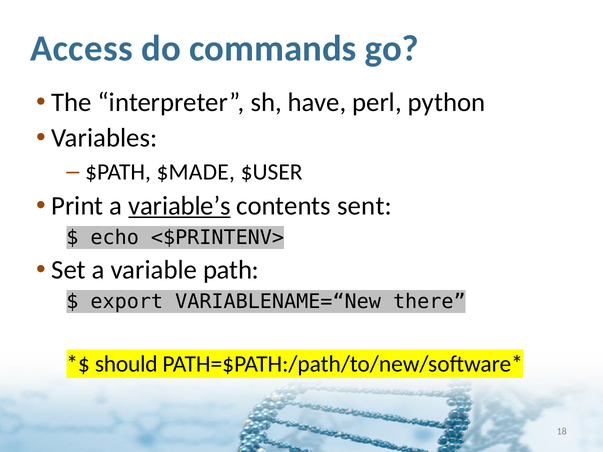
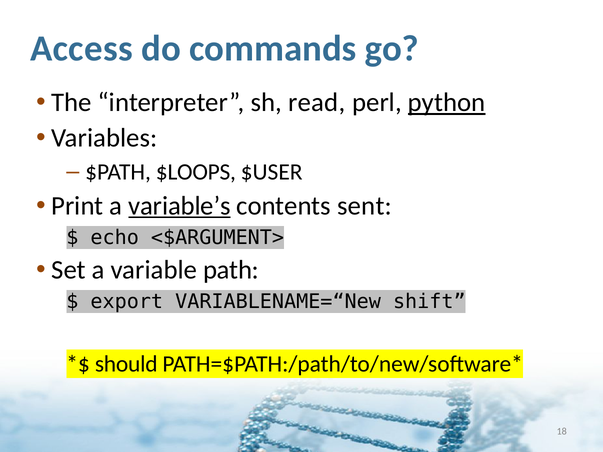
have: have -> read
python underline: none -> present
$MADE: $MADE -> $LOOPS
<$PRINTENV>: <$PRINTENV> -> <$ARGUMENT>
there: there -> shift
